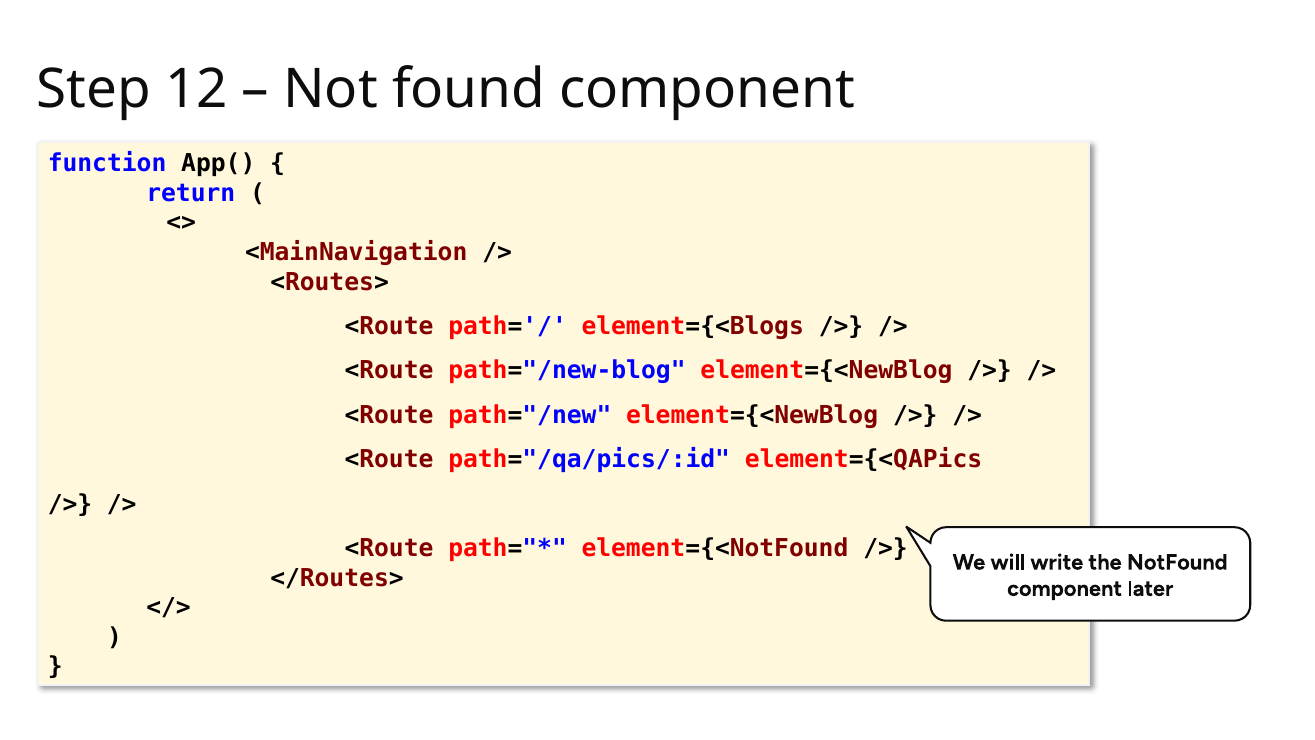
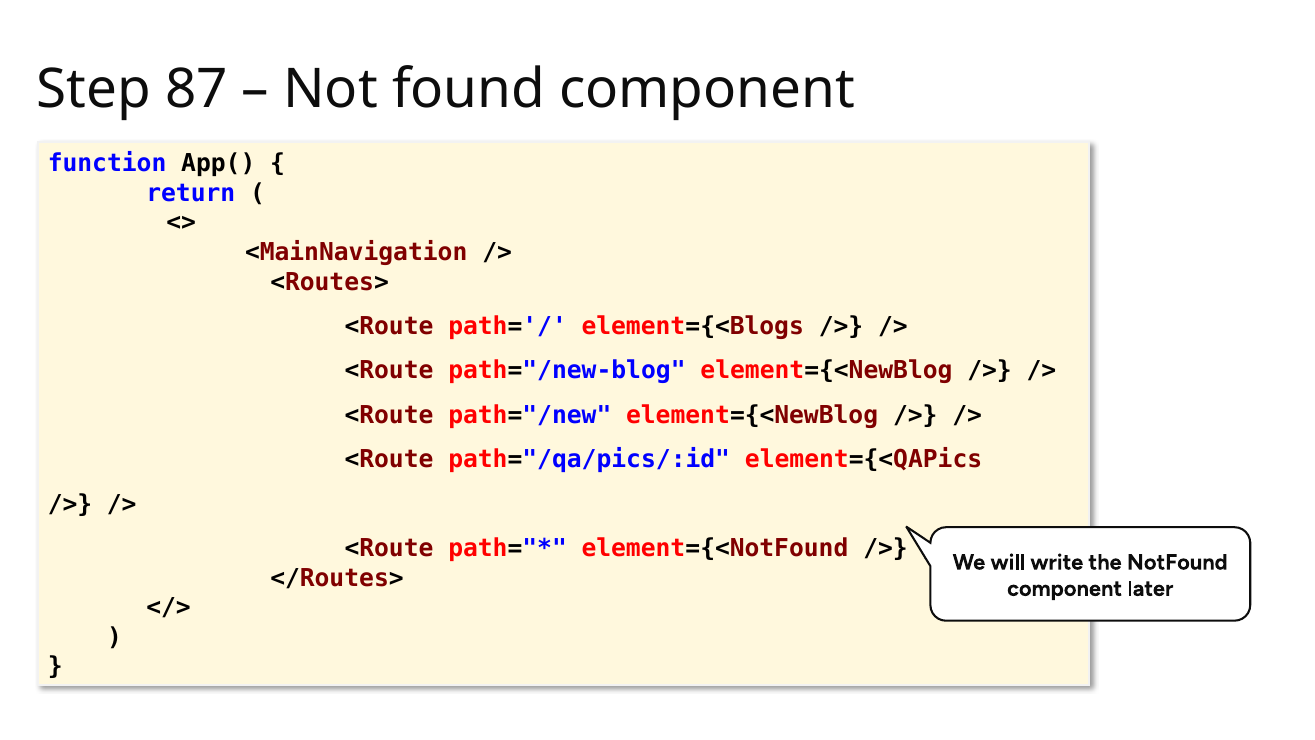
12: 12 -> 87
